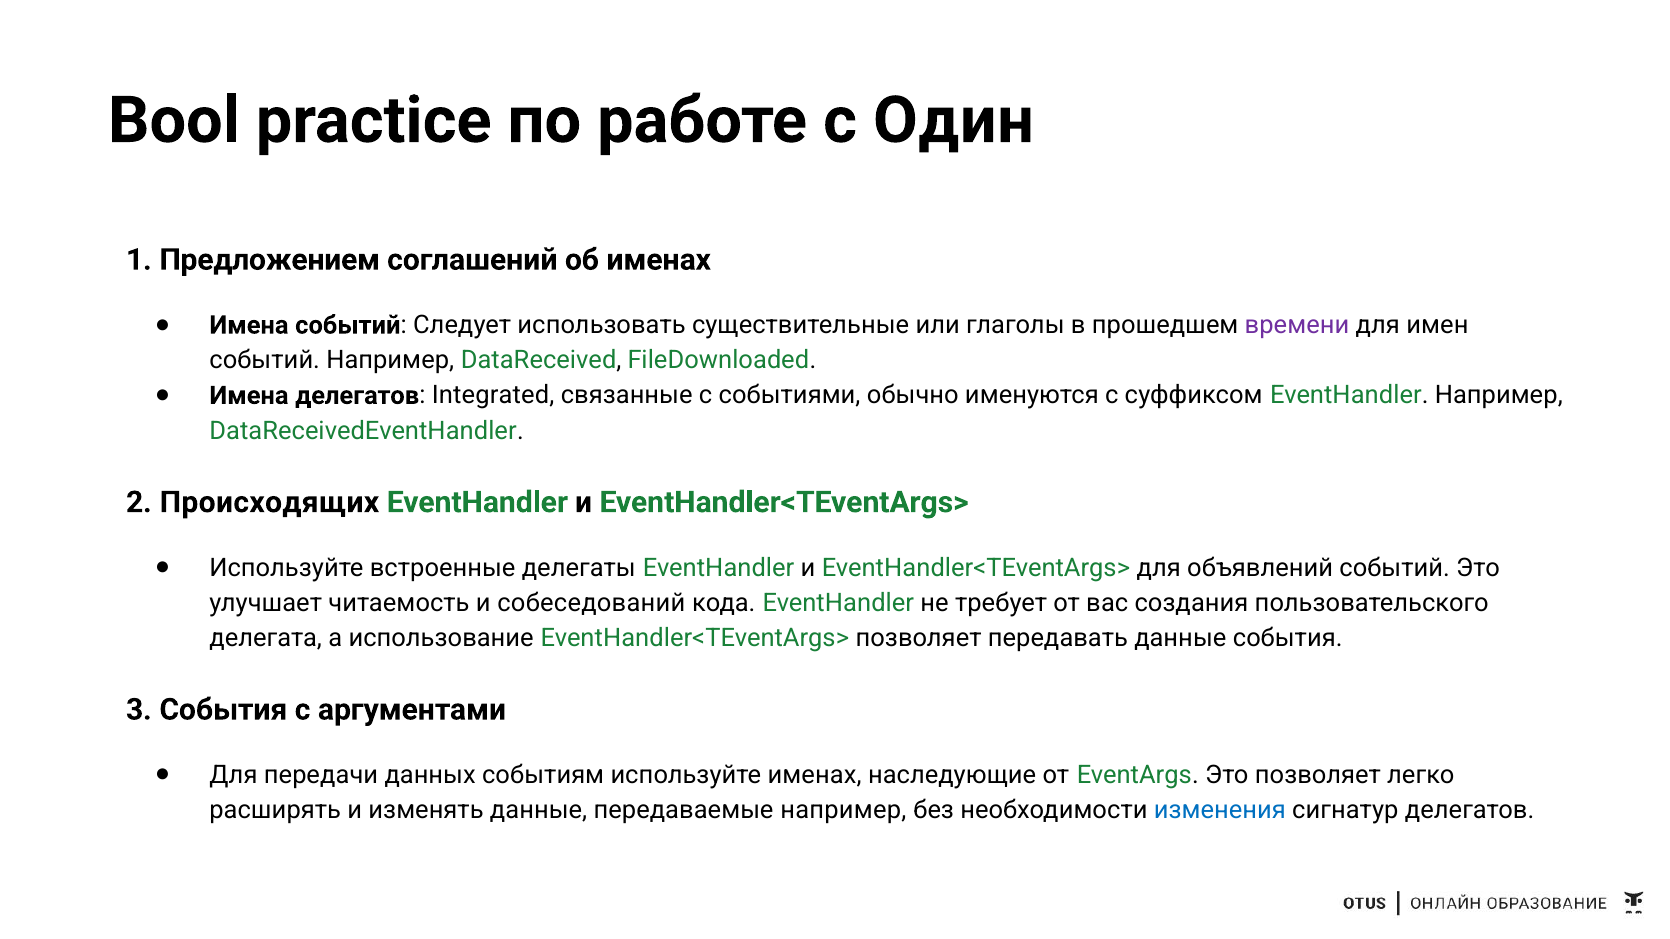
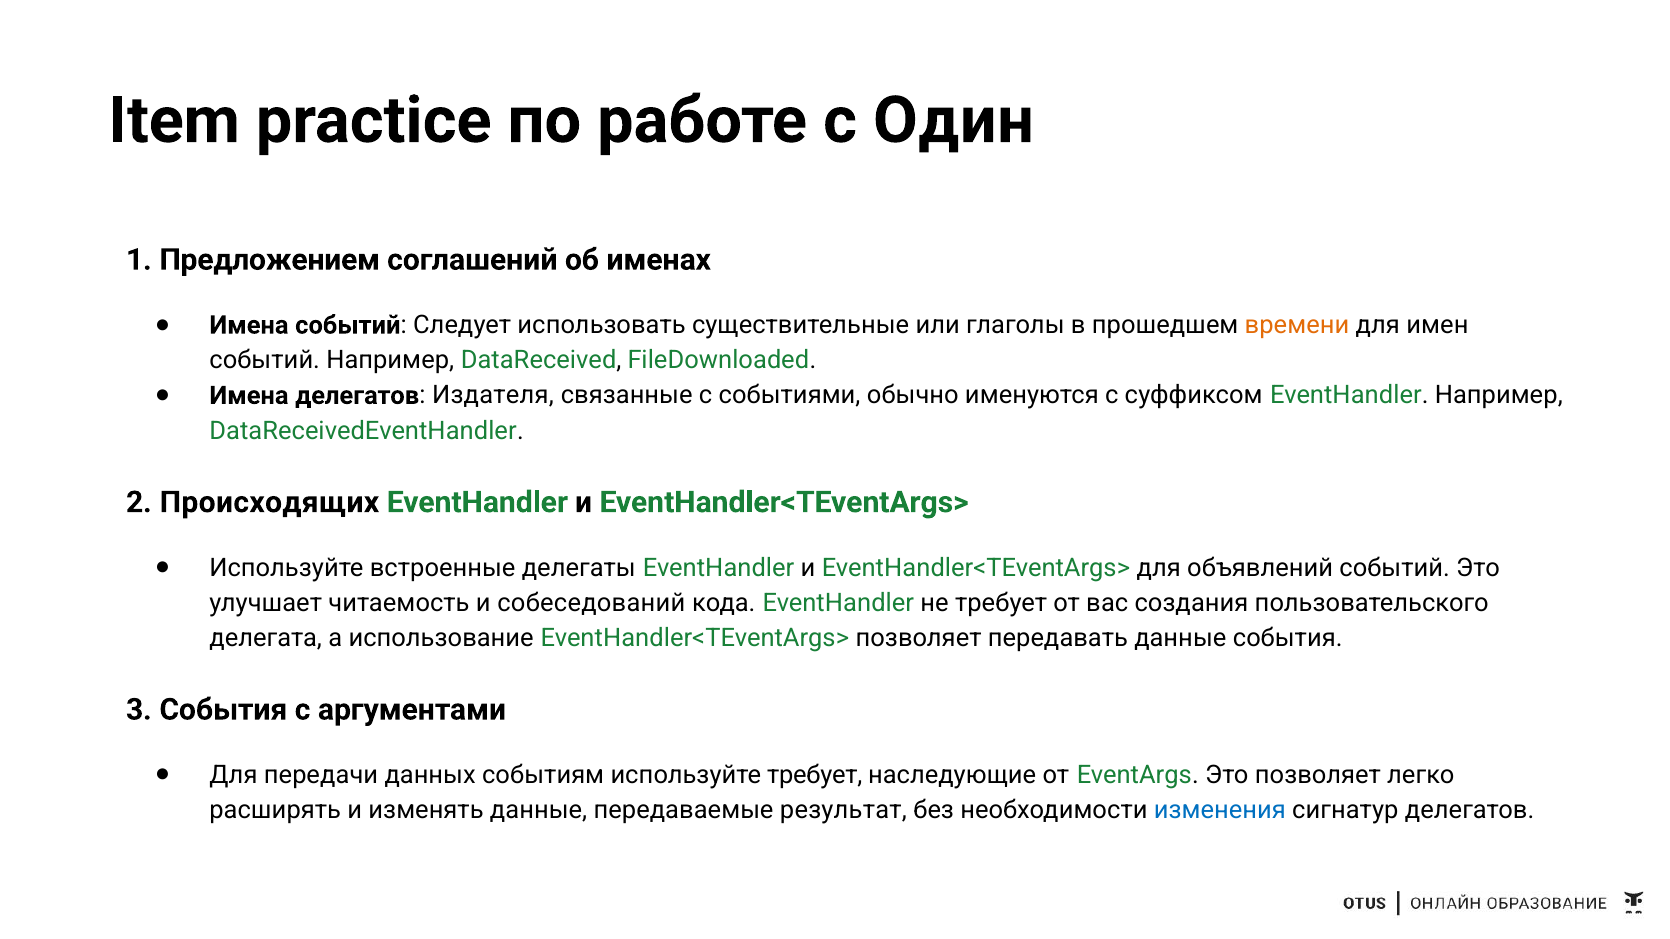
Bool: Bool -> Item
времени colour: purple -> orange
Integrated: Integrated -> Издателя
используйте именах: именах -> требует
передаваемые например: например -> результат
